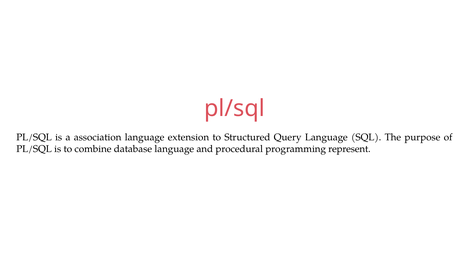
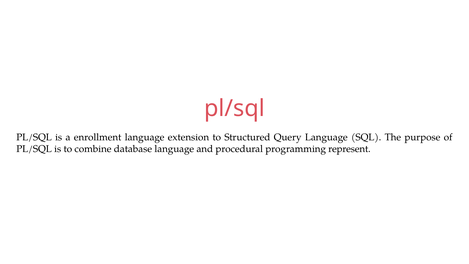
association: association -> enrollment
